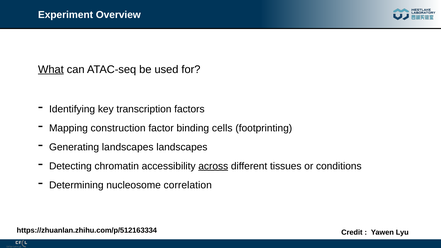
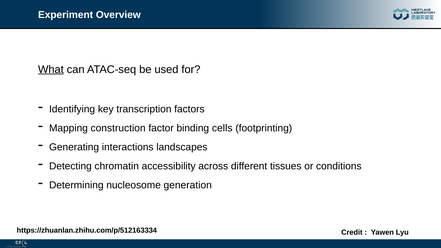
Generating landscapes: landscapes -> interactions
across underline: present -> none
correlation: correlation -> generation
